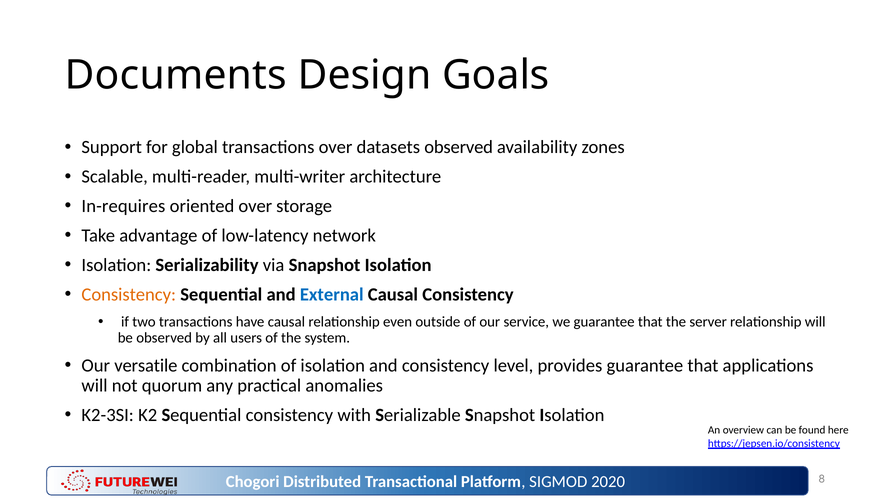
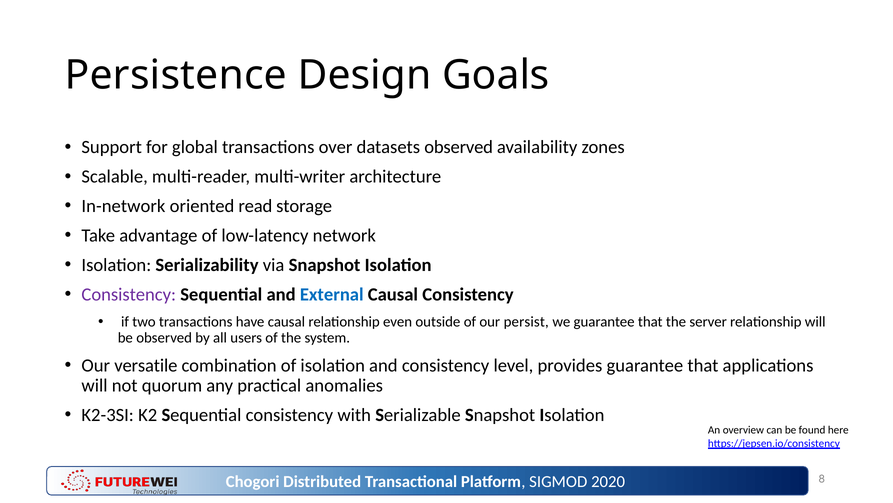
Documents: Documents -> Persistence
In-requires: In-requires -> In-network
oriented over: over -> read
Consistency at (129, 294) colour: orange -> purple
service: service -> persist
